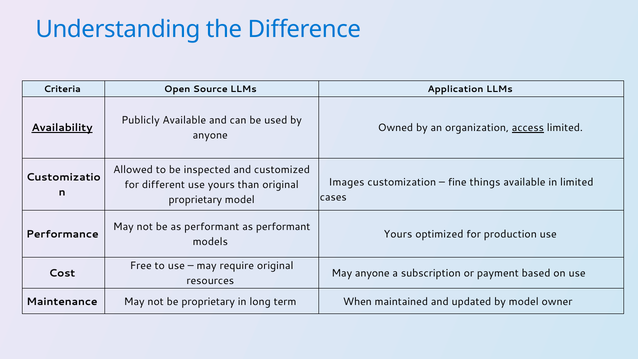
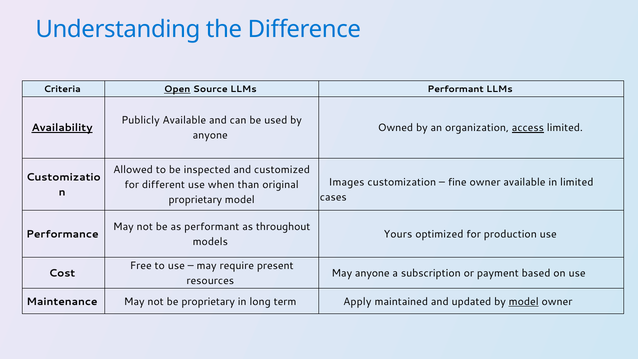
Open underline: none -> present
LLMs Application: Application -> Performant
fine things: things -> owner
use yours: yours -> when
performant as performant: performant -> throughout
require original: original -> present
When: When -> Apply
model at (524, 302) underline: none -> present
